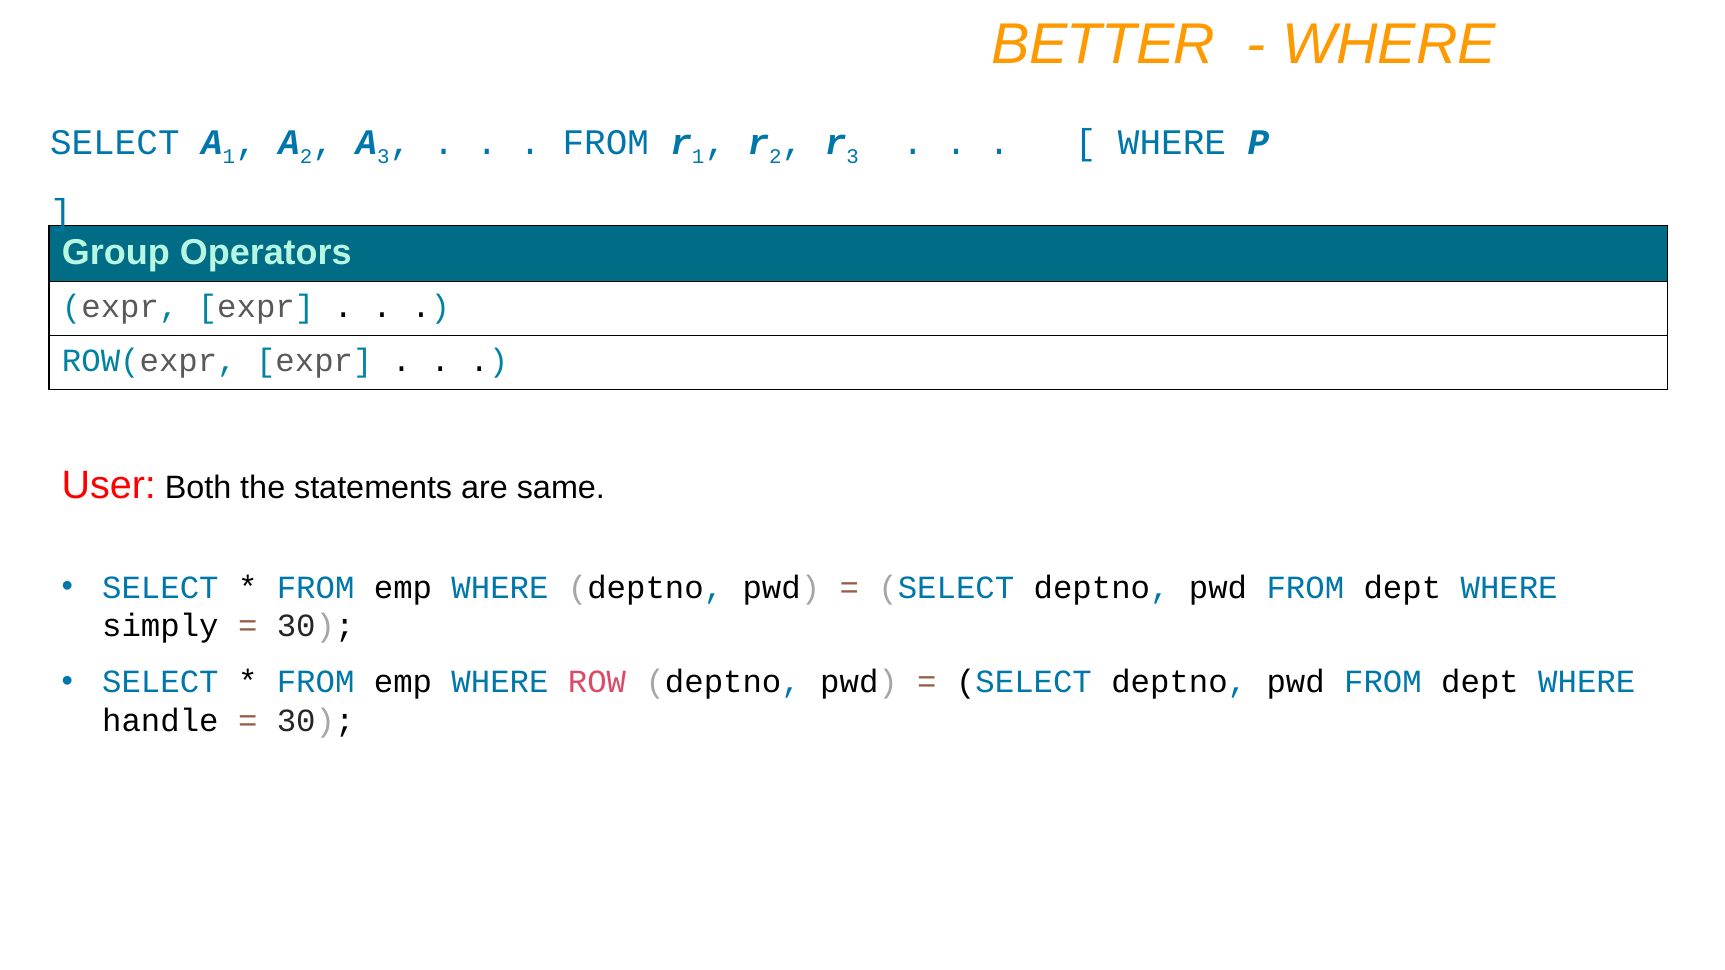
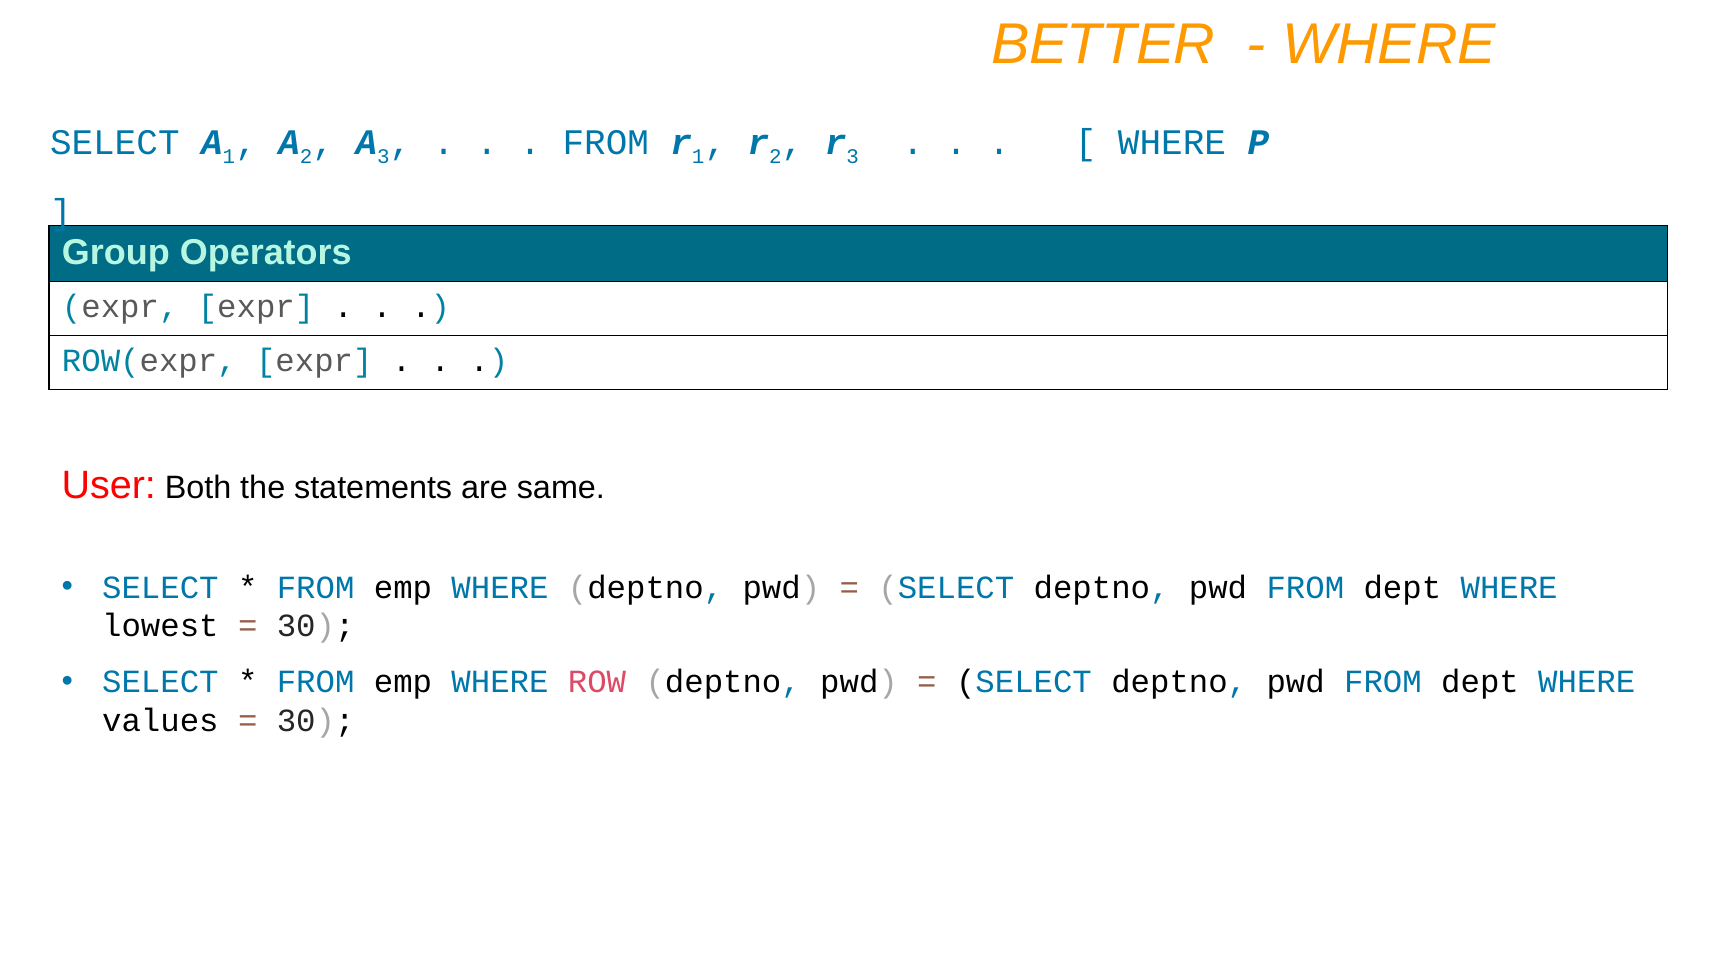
simply: simply -> lowest
handle: handle -> values
